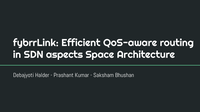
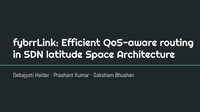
aspects: aspects -> latitude
